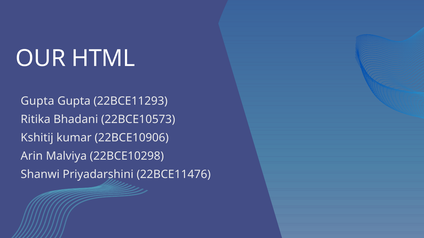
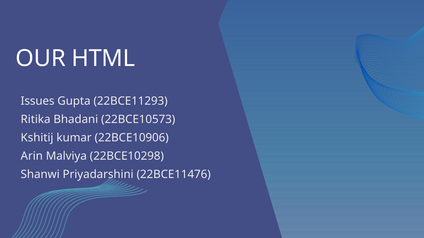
Gupta at (37, 101): Gupta -> Issues
